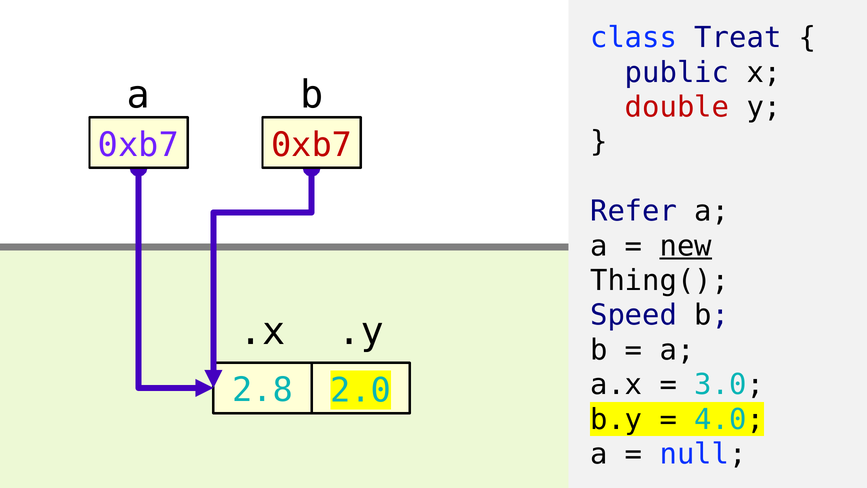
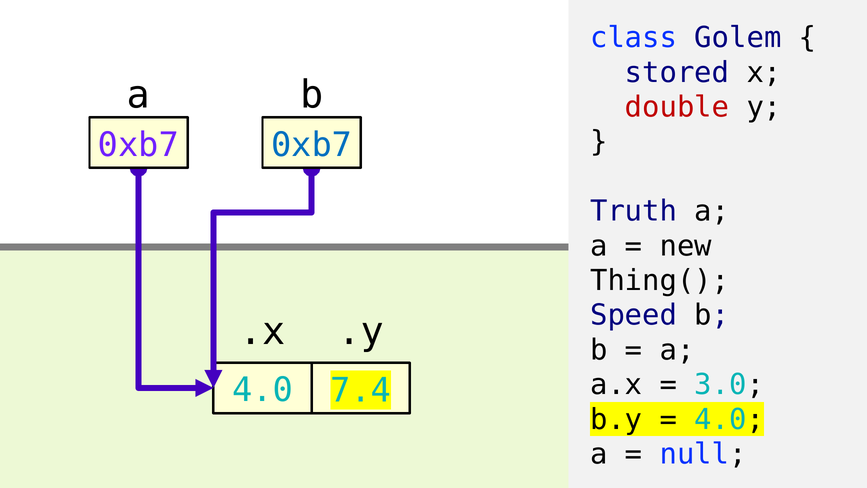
Treat: Treat -> Golem
public: public -> stored
0xb7 at (312, 145) colour: red -> blue
Refer: Refer -> Truth
new underline: present -> none
2.8 at (263, 390): 2.8 -> 4.0
2.0: 2.0 -> 7.4
